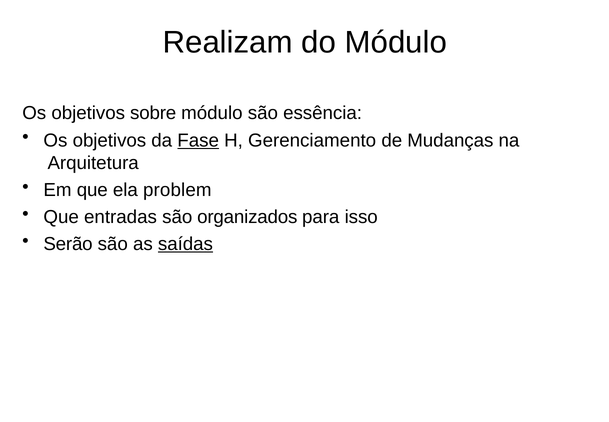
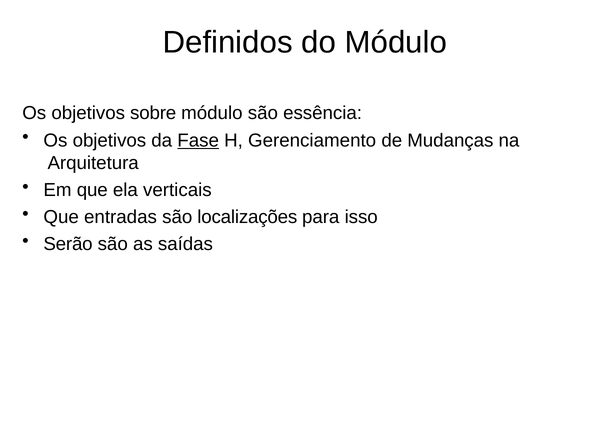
Realizam: Realizam -> Definidos
problem: problem -> verticais
organizados: organizados -> localizações
saídas underline: present -> none
